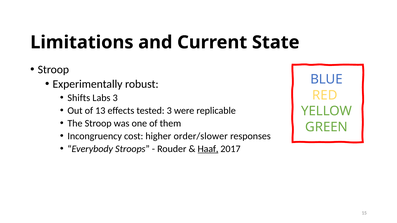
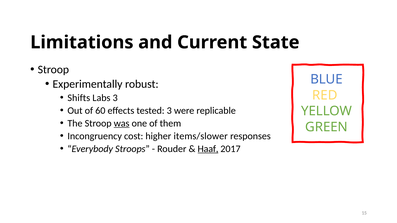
13: 13 -> 60
was underline: none -> present
order/slower: order/slower -> items/slower
